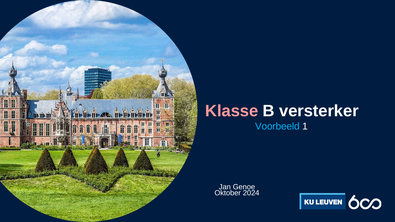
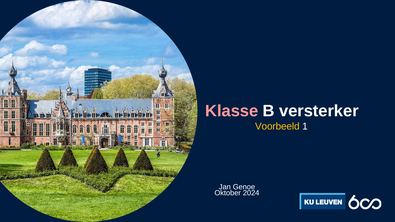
Voorbeeld colour: light blue -> yellow
